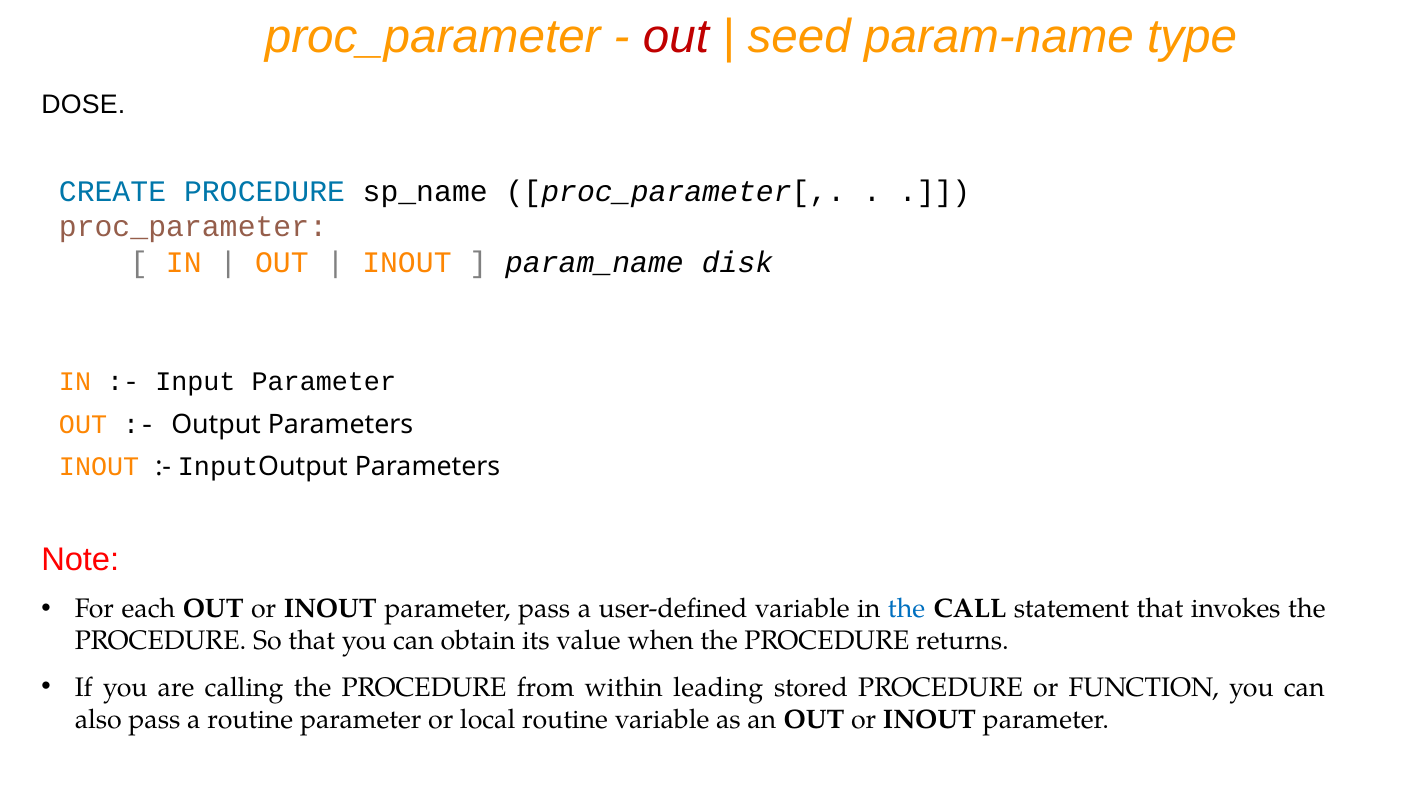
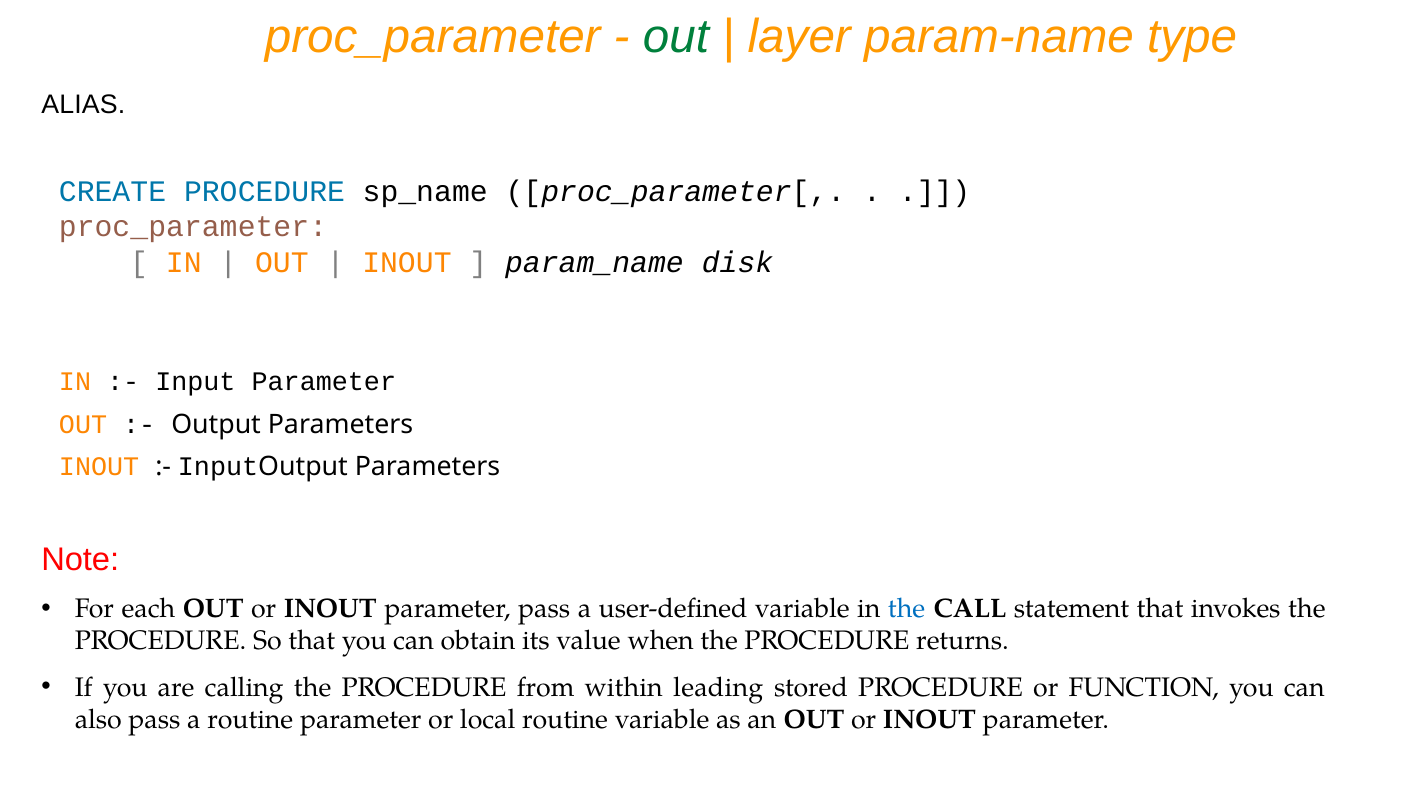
out at (676, 37) colour: red -> green
seed: seed -> layer
DOSE: DOSE -> ALIAS
